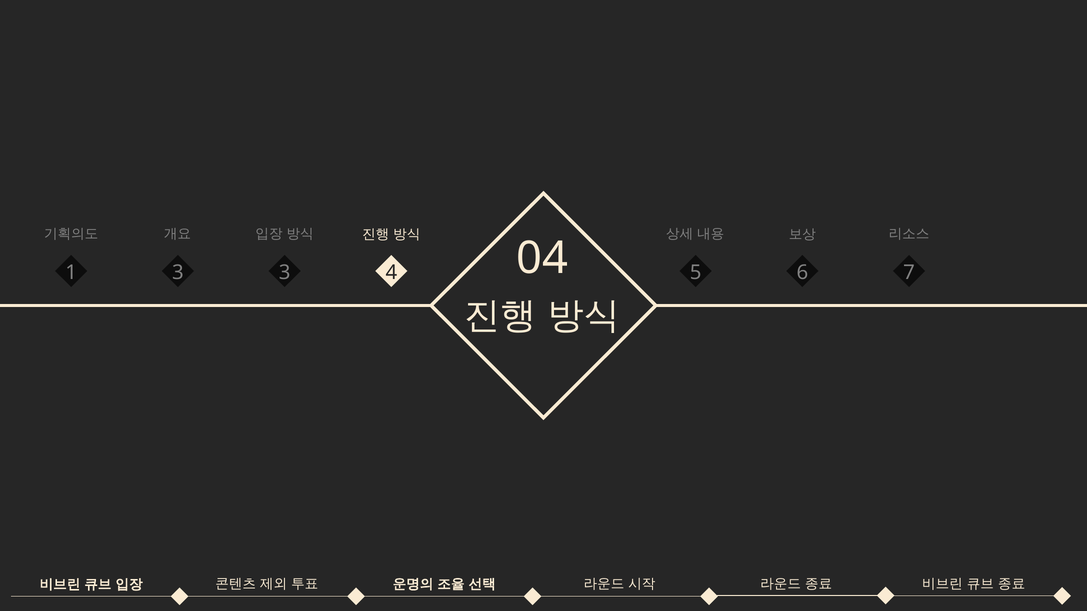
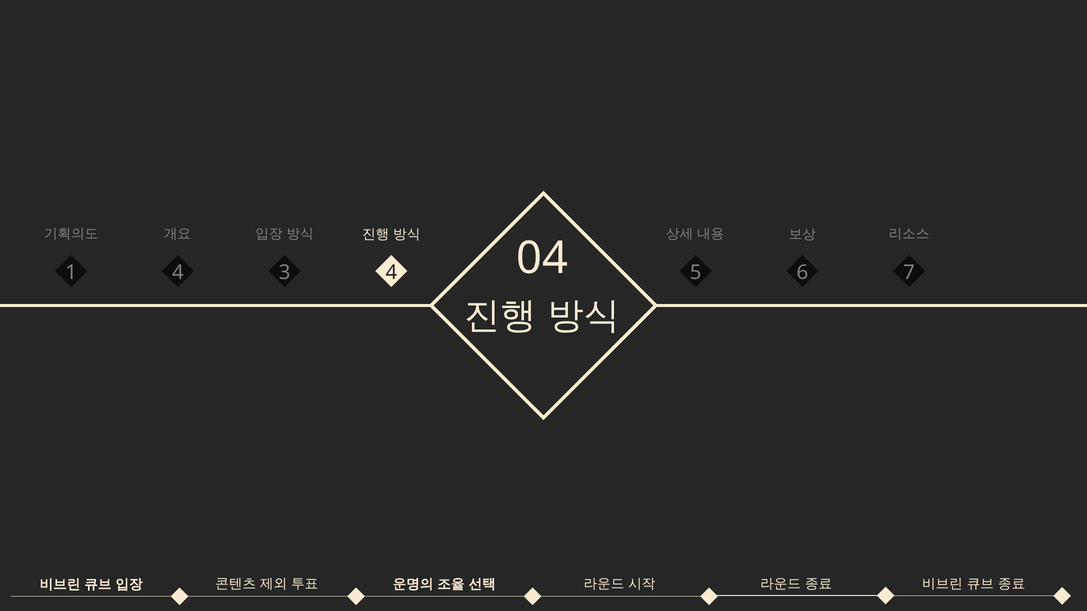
1 3: 3 -> 4
